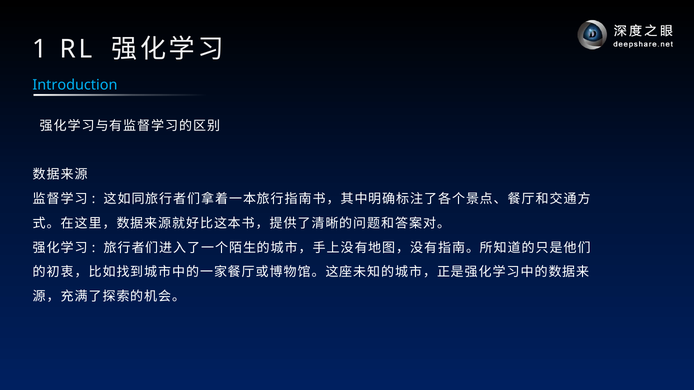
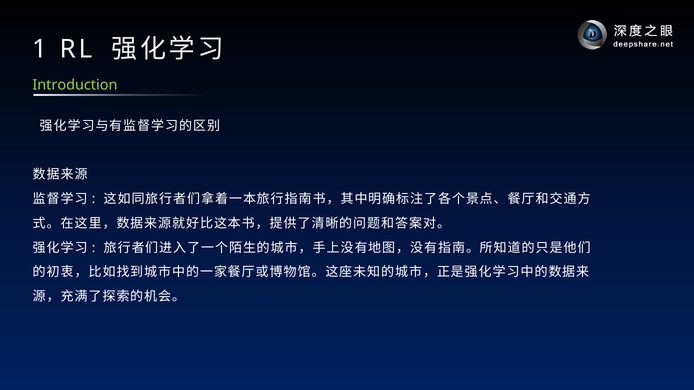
Introduction colour: light blue -> light green
